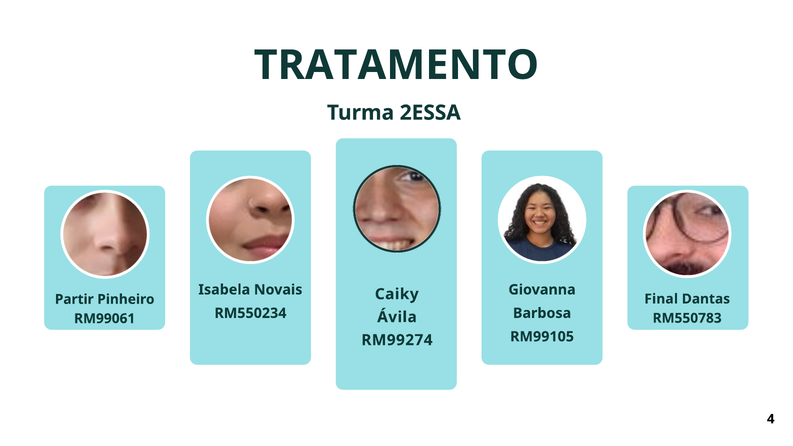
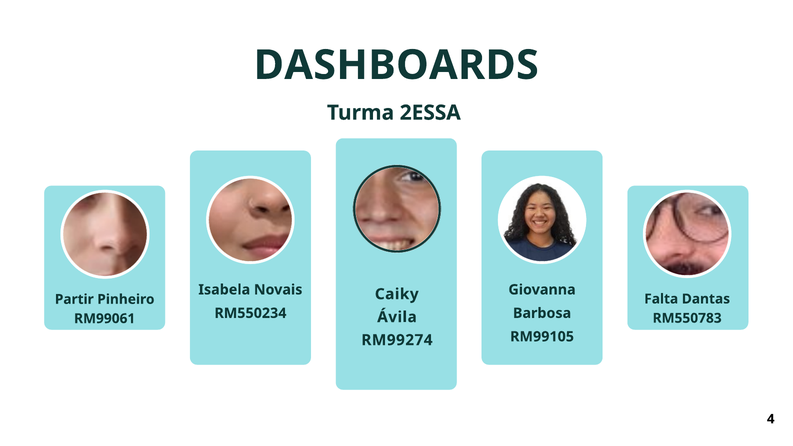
TRATAMENTO: TRATAMENTO -> DASHBOARDS
Final: Final -> Falta
